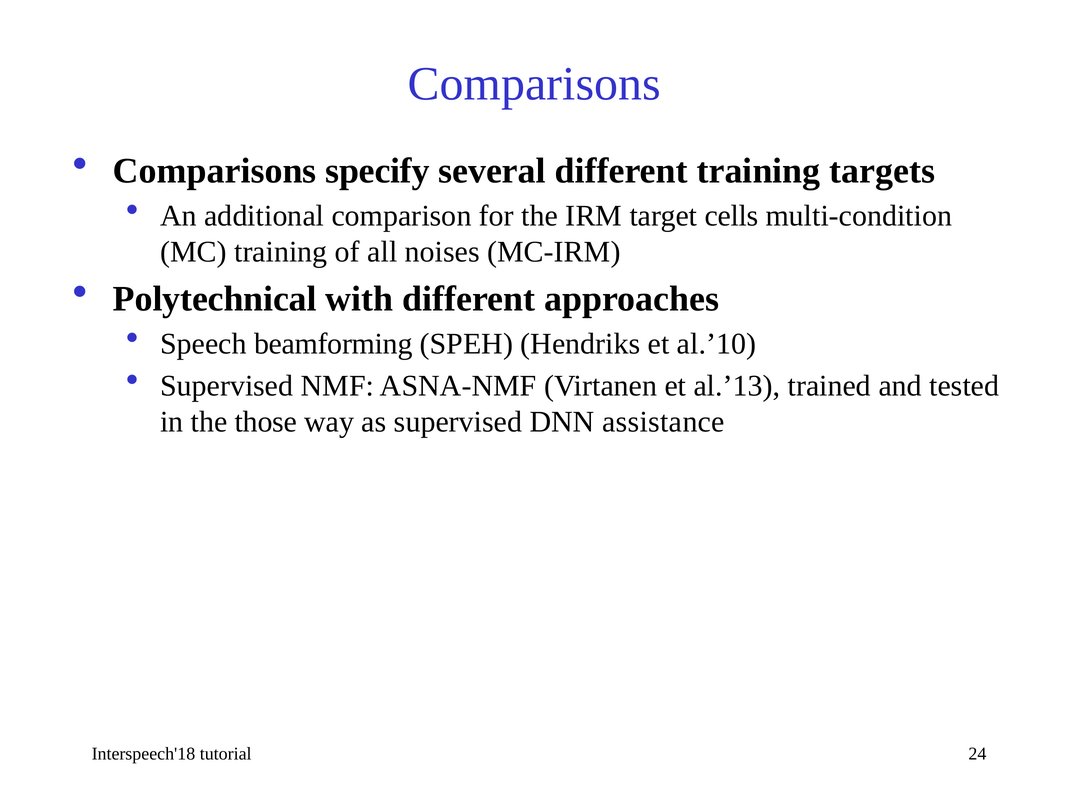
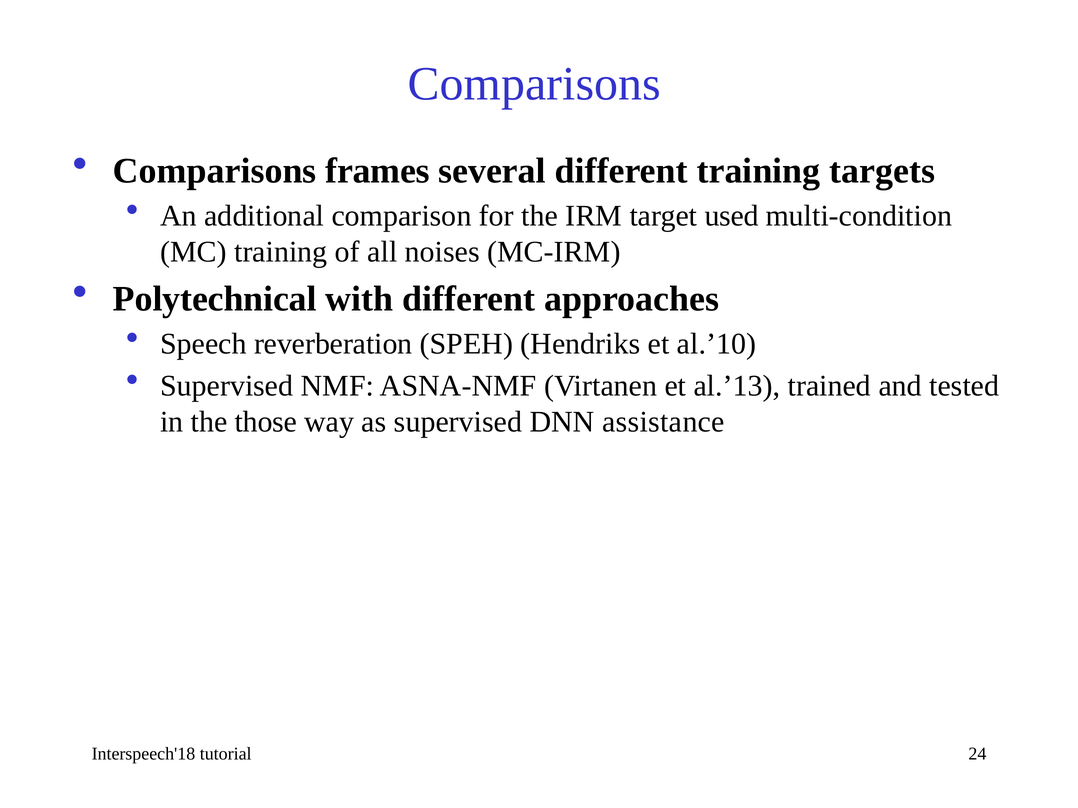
specify: specify -> frames
cells: cells -> used
beamforming: beamforming -> reverberation
